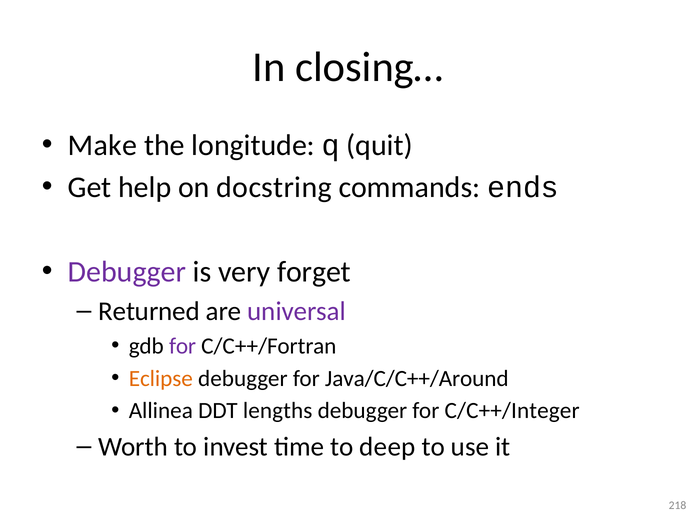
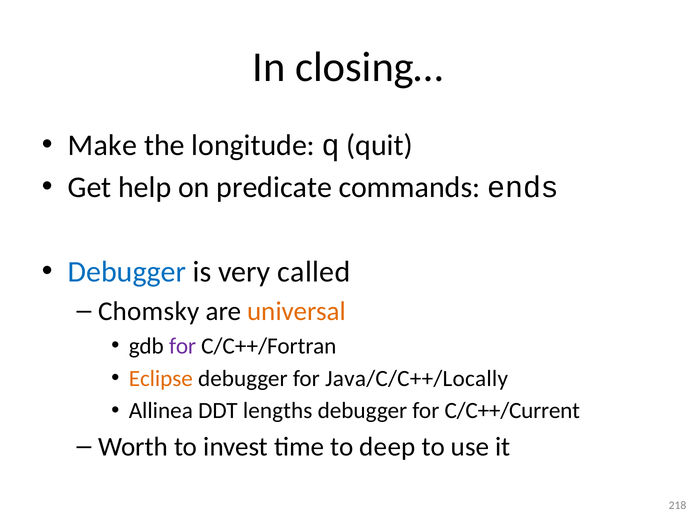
docstring: docstring -> predicate
Debugger at (127, 272) colour: purple -> blue
forget: forget -> called
Returned: Returned -> Chomsky
universal colour: purple -> orange
Java/C/C++/Around: Java/C/C++/Around -> Java/C/C++/Locally
C/C++/Integer: C/C++/Integer -> C/C++/Current
